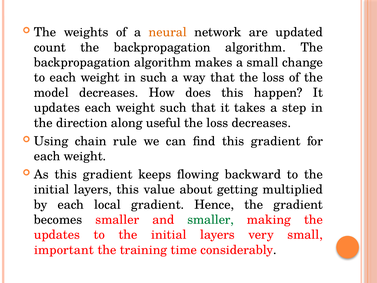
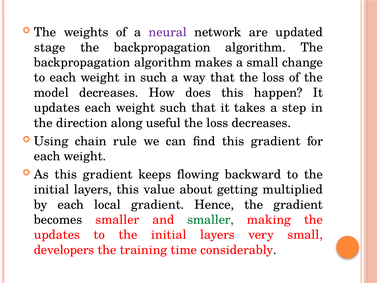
neural colour: orange -> purple
count: count -> stage
important: important -> developers
